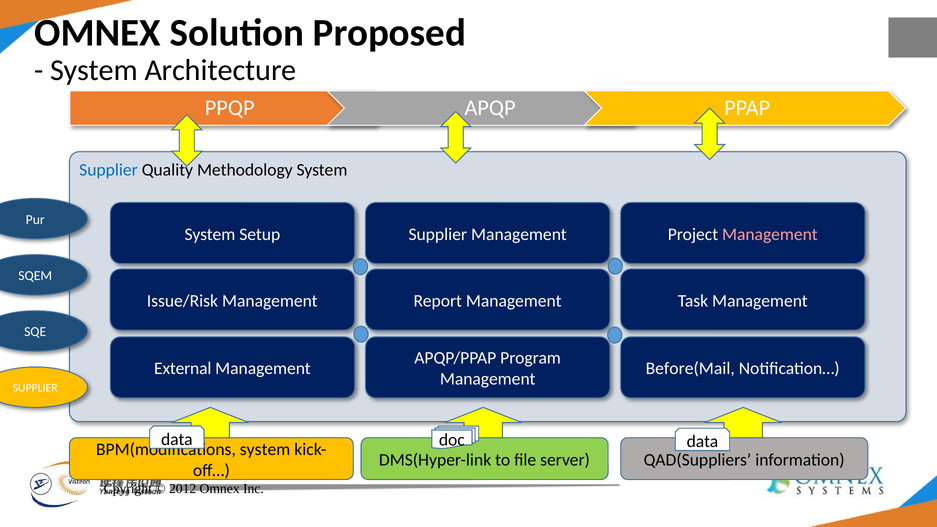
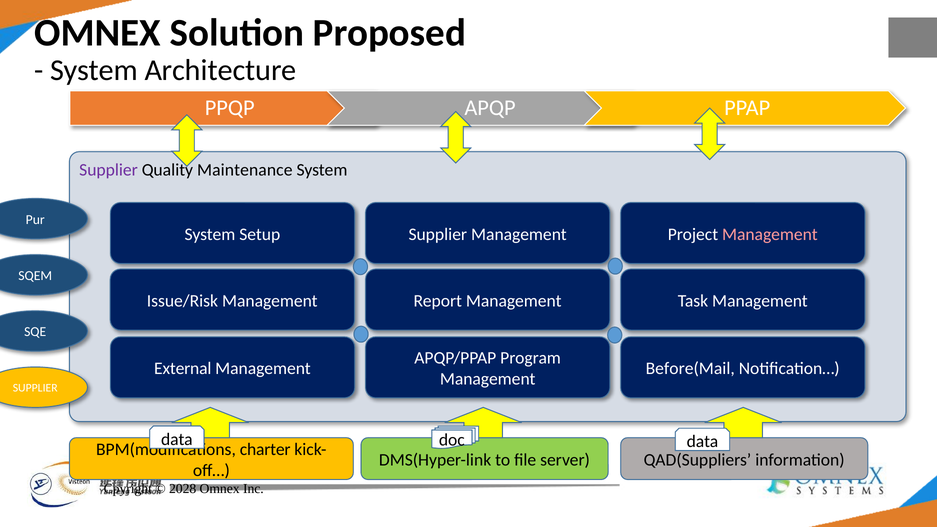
Supplier at (108, 170) colour: blue -> purple
Methodology: Methodology -> Maintenance
system at (265, 449): system -> charter
2012: 2012 -> 2028
